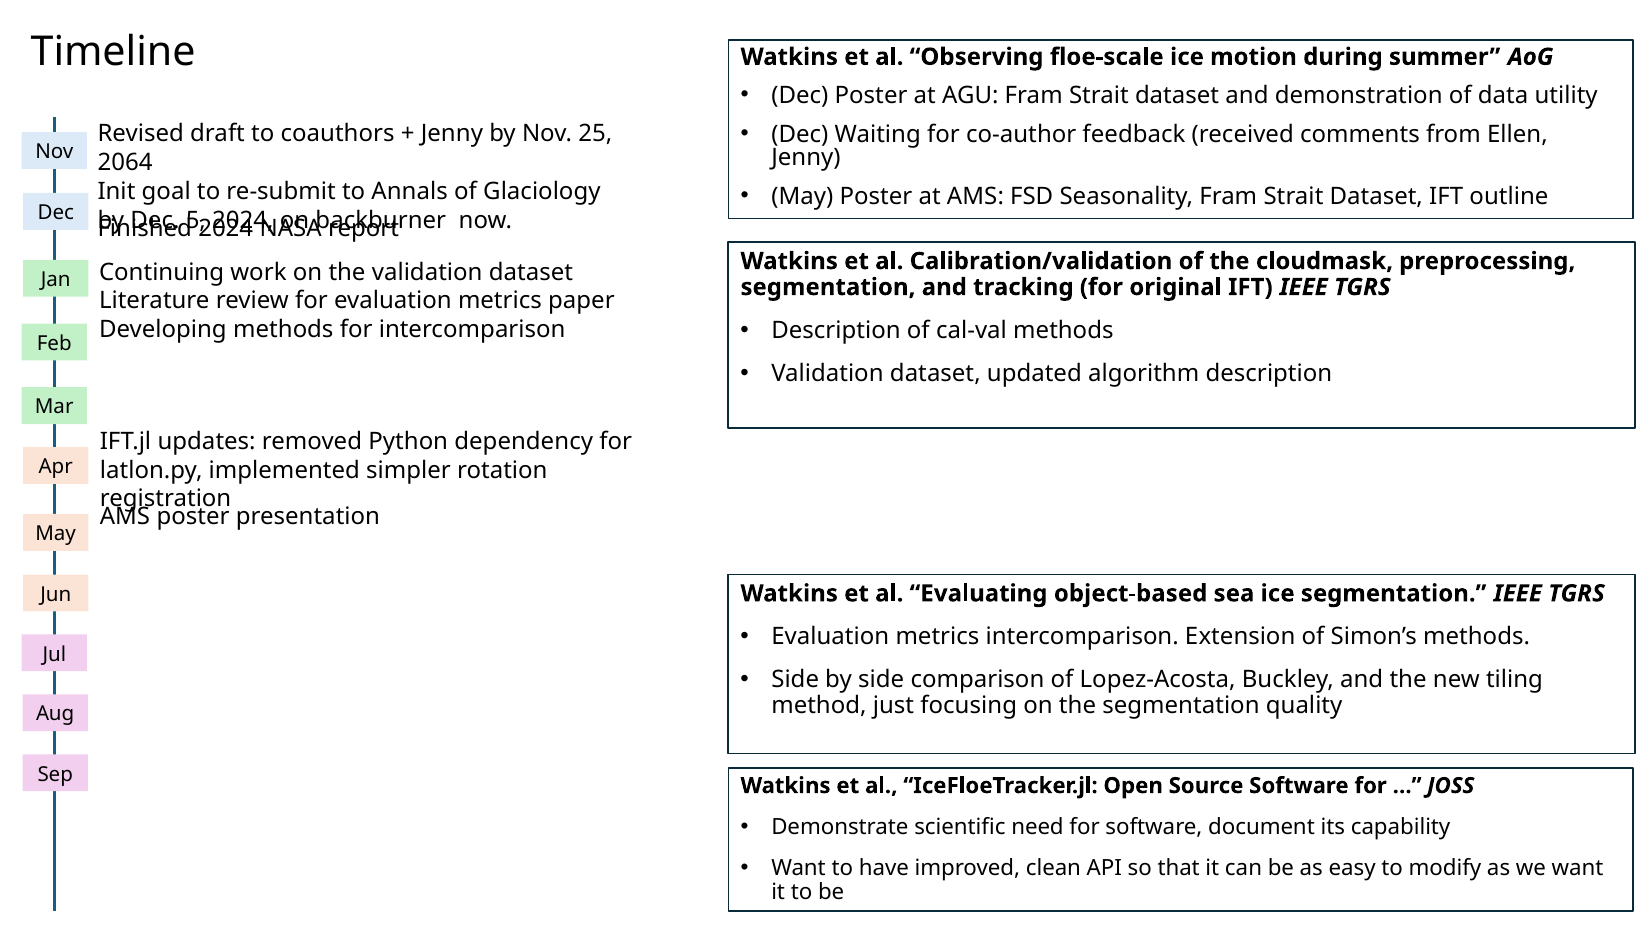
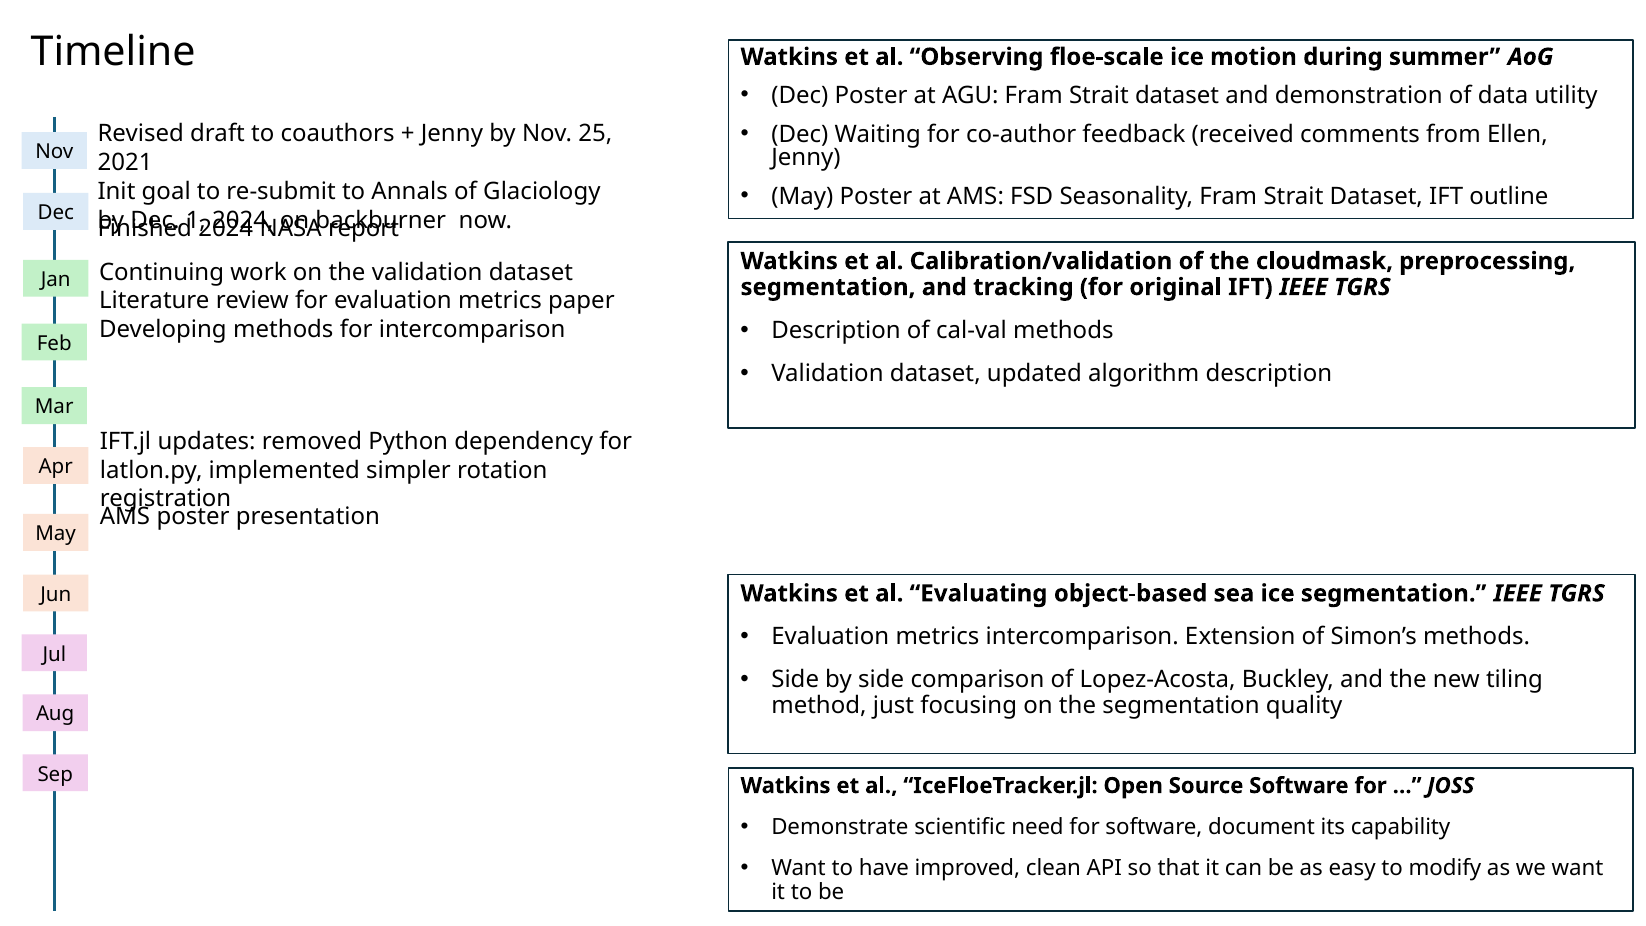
2064: 2064 -> 2021
5: 5 -> 1
